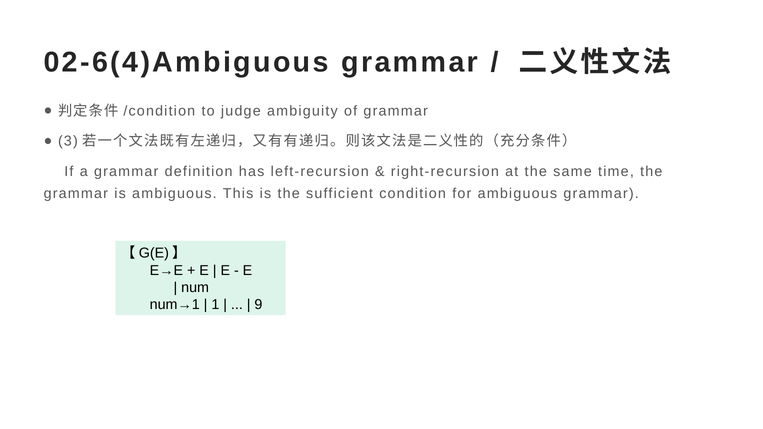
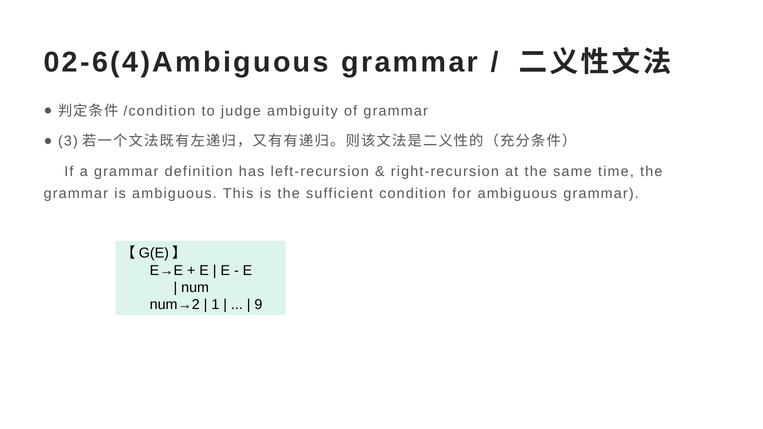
num→1: num→1 -> num→2
